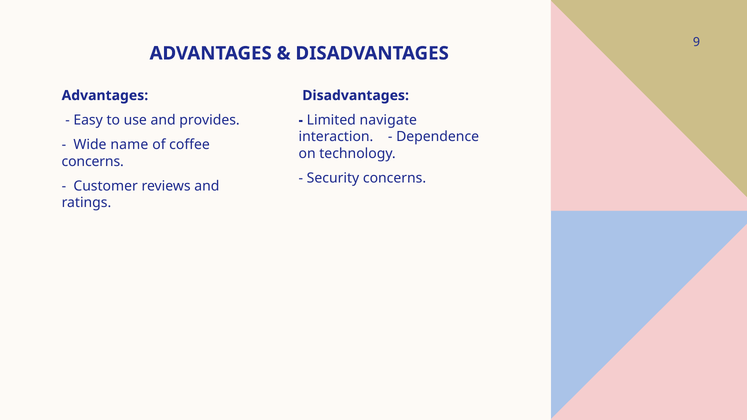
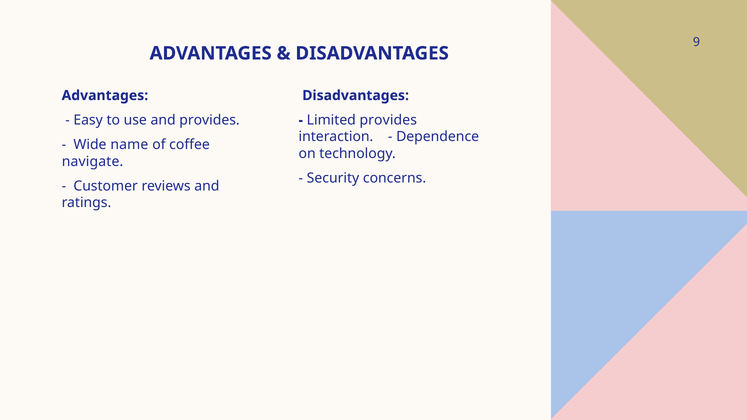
Limited navigate: navigate -> provides
concerns at (93, 162): concerns -> navigate
